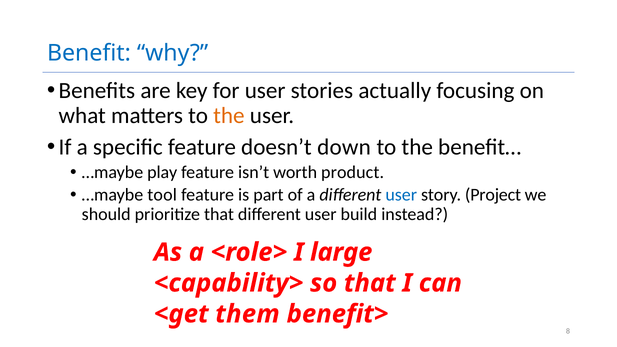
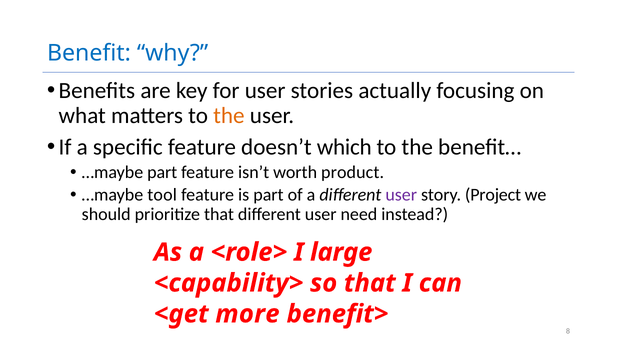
down: down -> which
…maybe play: play -> part
user at (401, 195) colour: blue -> purple
build: build -> need
them: them -> more
